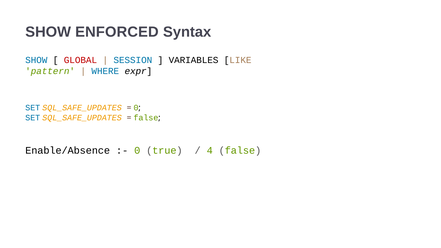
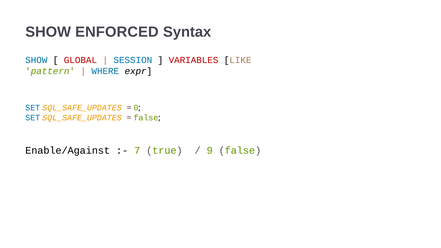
VARIABLES colour: black -> red
Enable/Absence: Enable/Absence -> Enable/Against
0 at (137, 151): 0 -> 7
4: 4 -> 9
